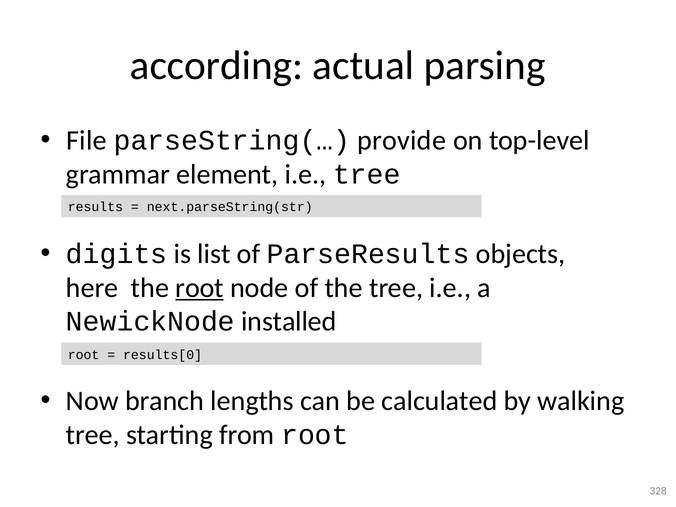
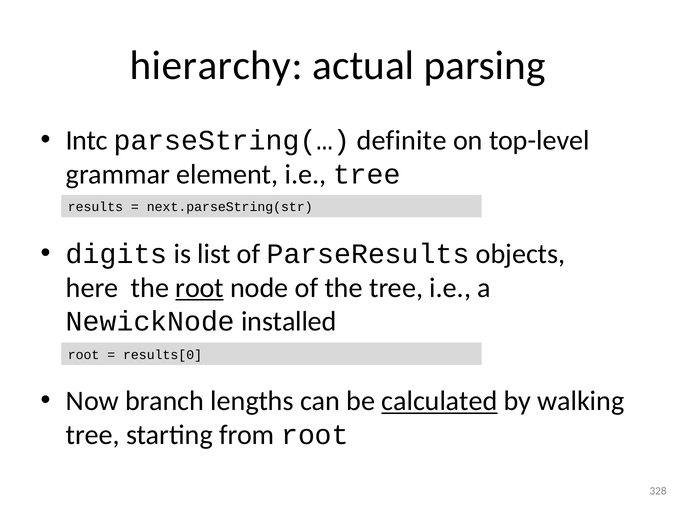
according: according -> hierarchy
File: File -> Intc
provide: provide -> definite
calculated underline: none -> present
